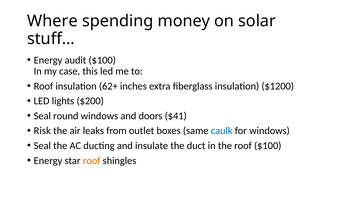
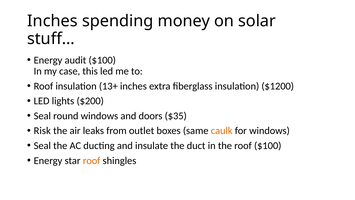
Where at (52, 21): Where -> Inches
62+: 62+ -> 13+
$41: $41 -> $35
caulk colour: blue -> orange
